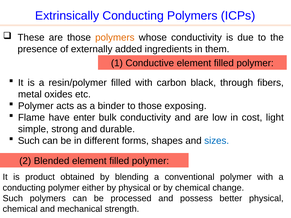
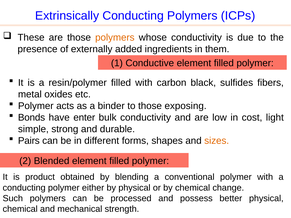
through: through -> sulfides
Flame: Flame -> Bonds
Such at (29, 141): Such -> Pairs
sizes colour: blue -> orange
